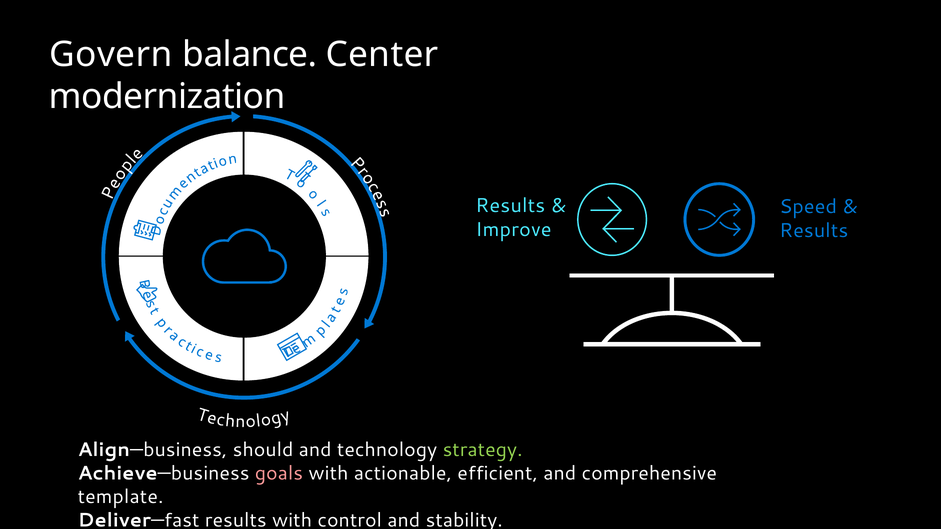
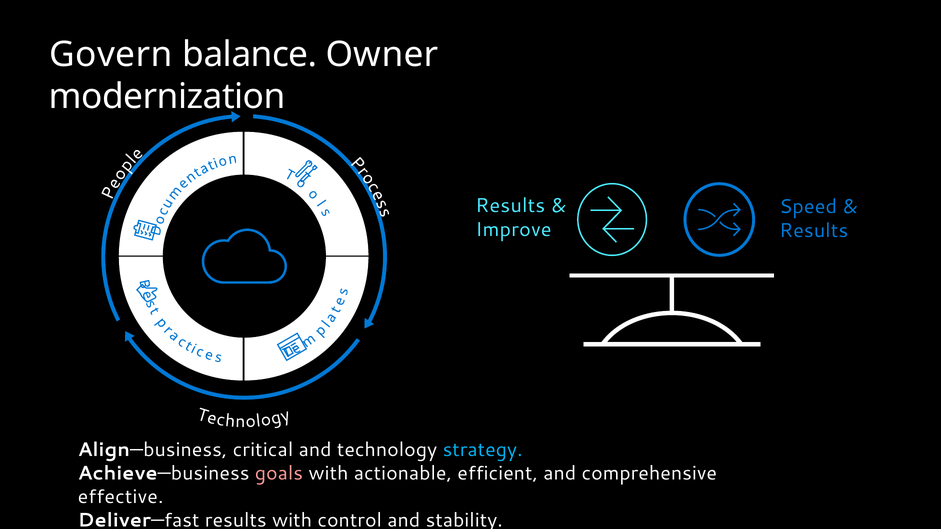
Center: Center -> Owner
should: should -> critical
strategy colour: light green -> light blue
template: template -> effective
